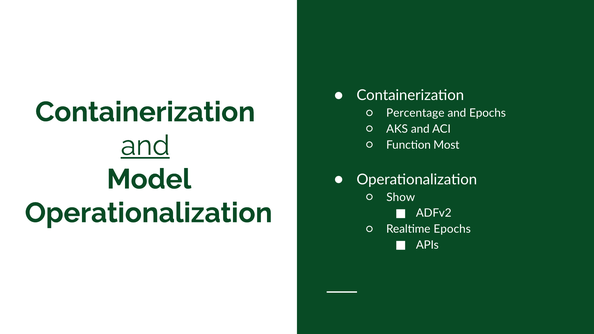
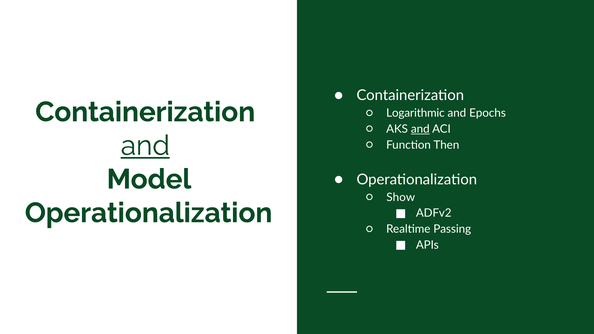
Percentage: Percentage -> Logarithmic
and at (420, 129) underline: none -> present
Most: Most -> Then
Realtime Epochs: Epochs -> Passing
